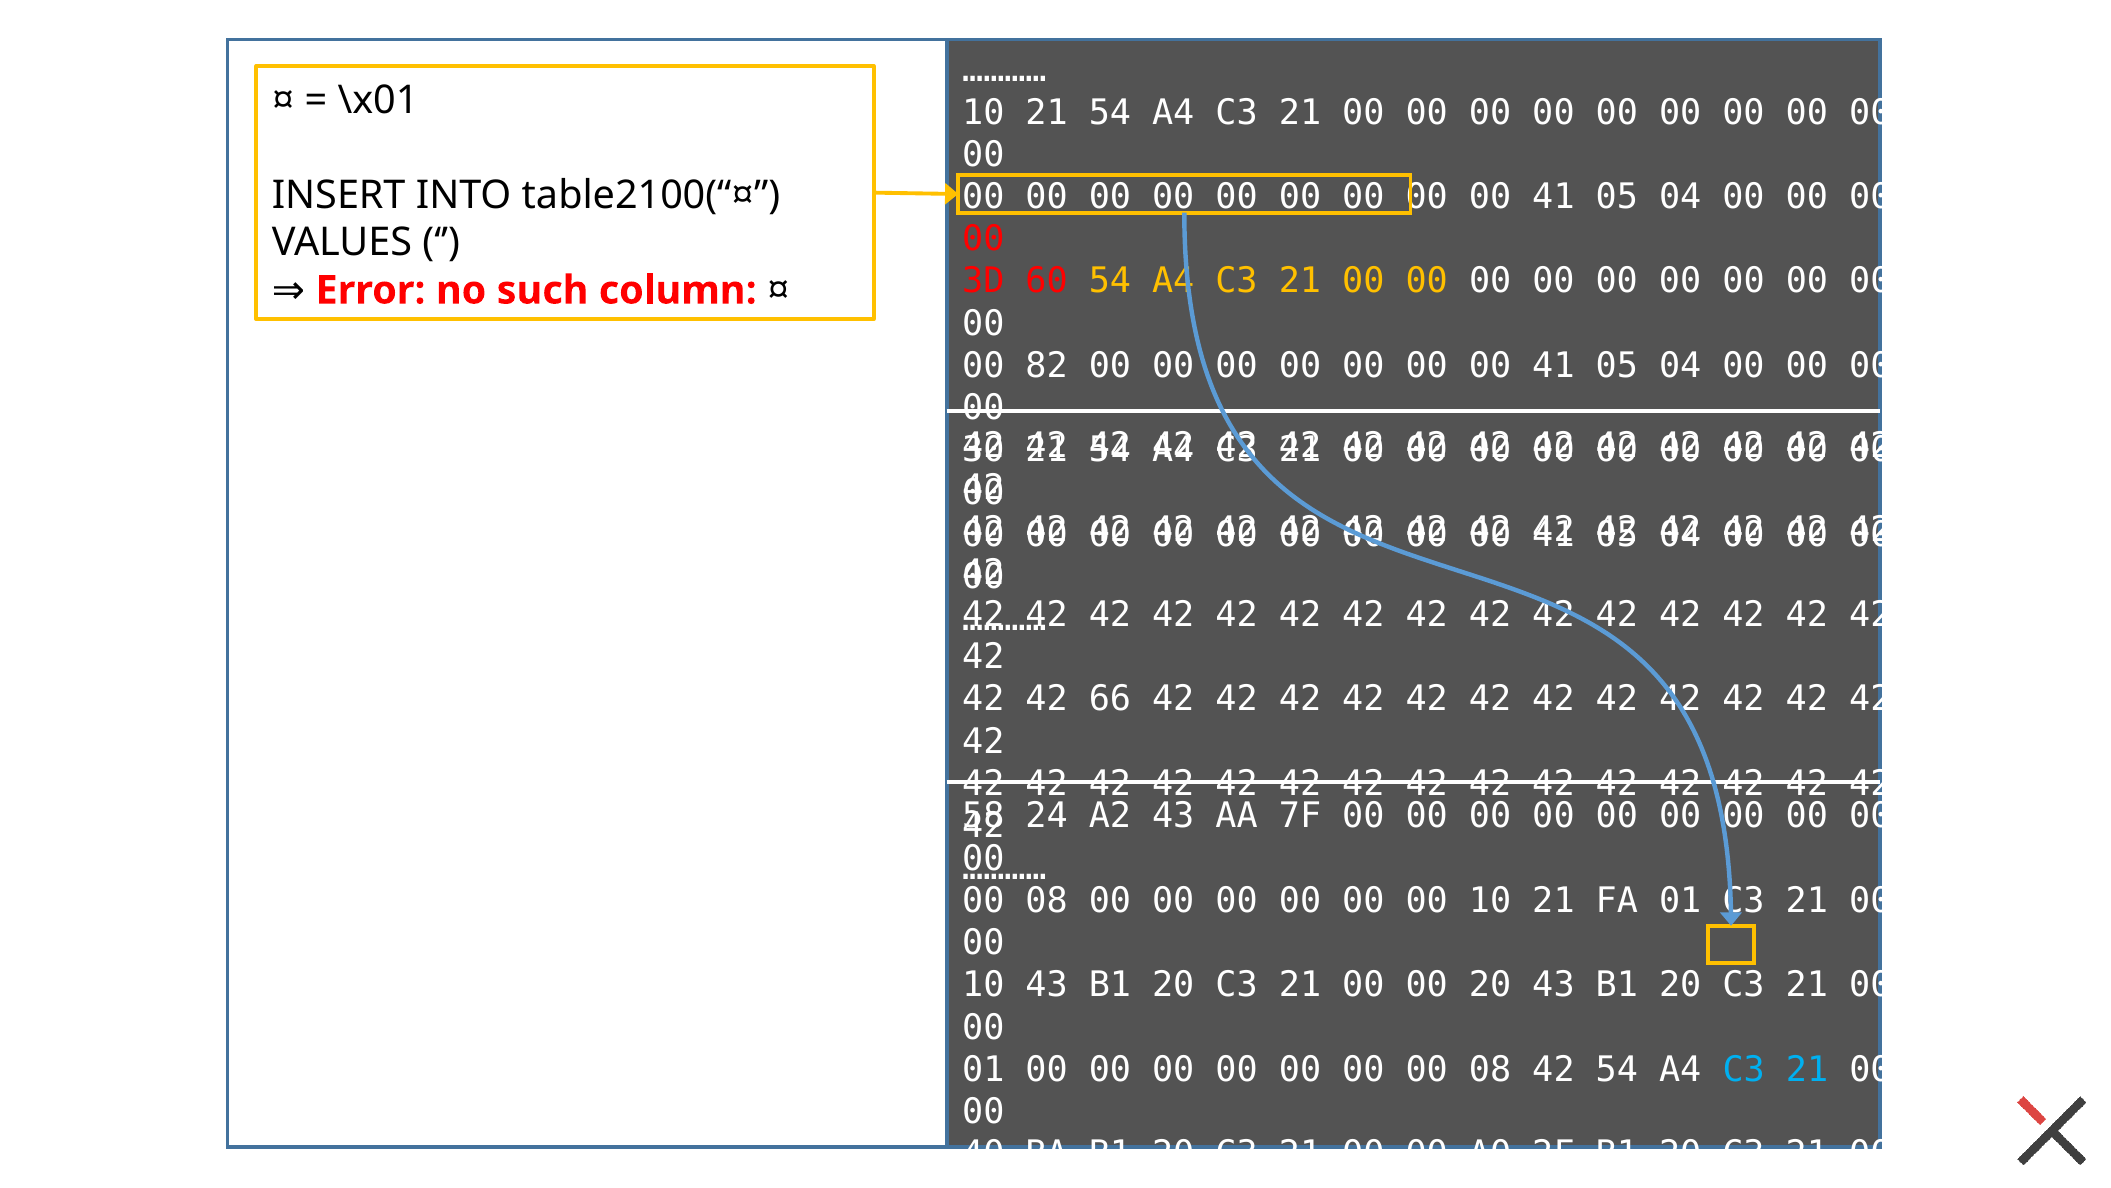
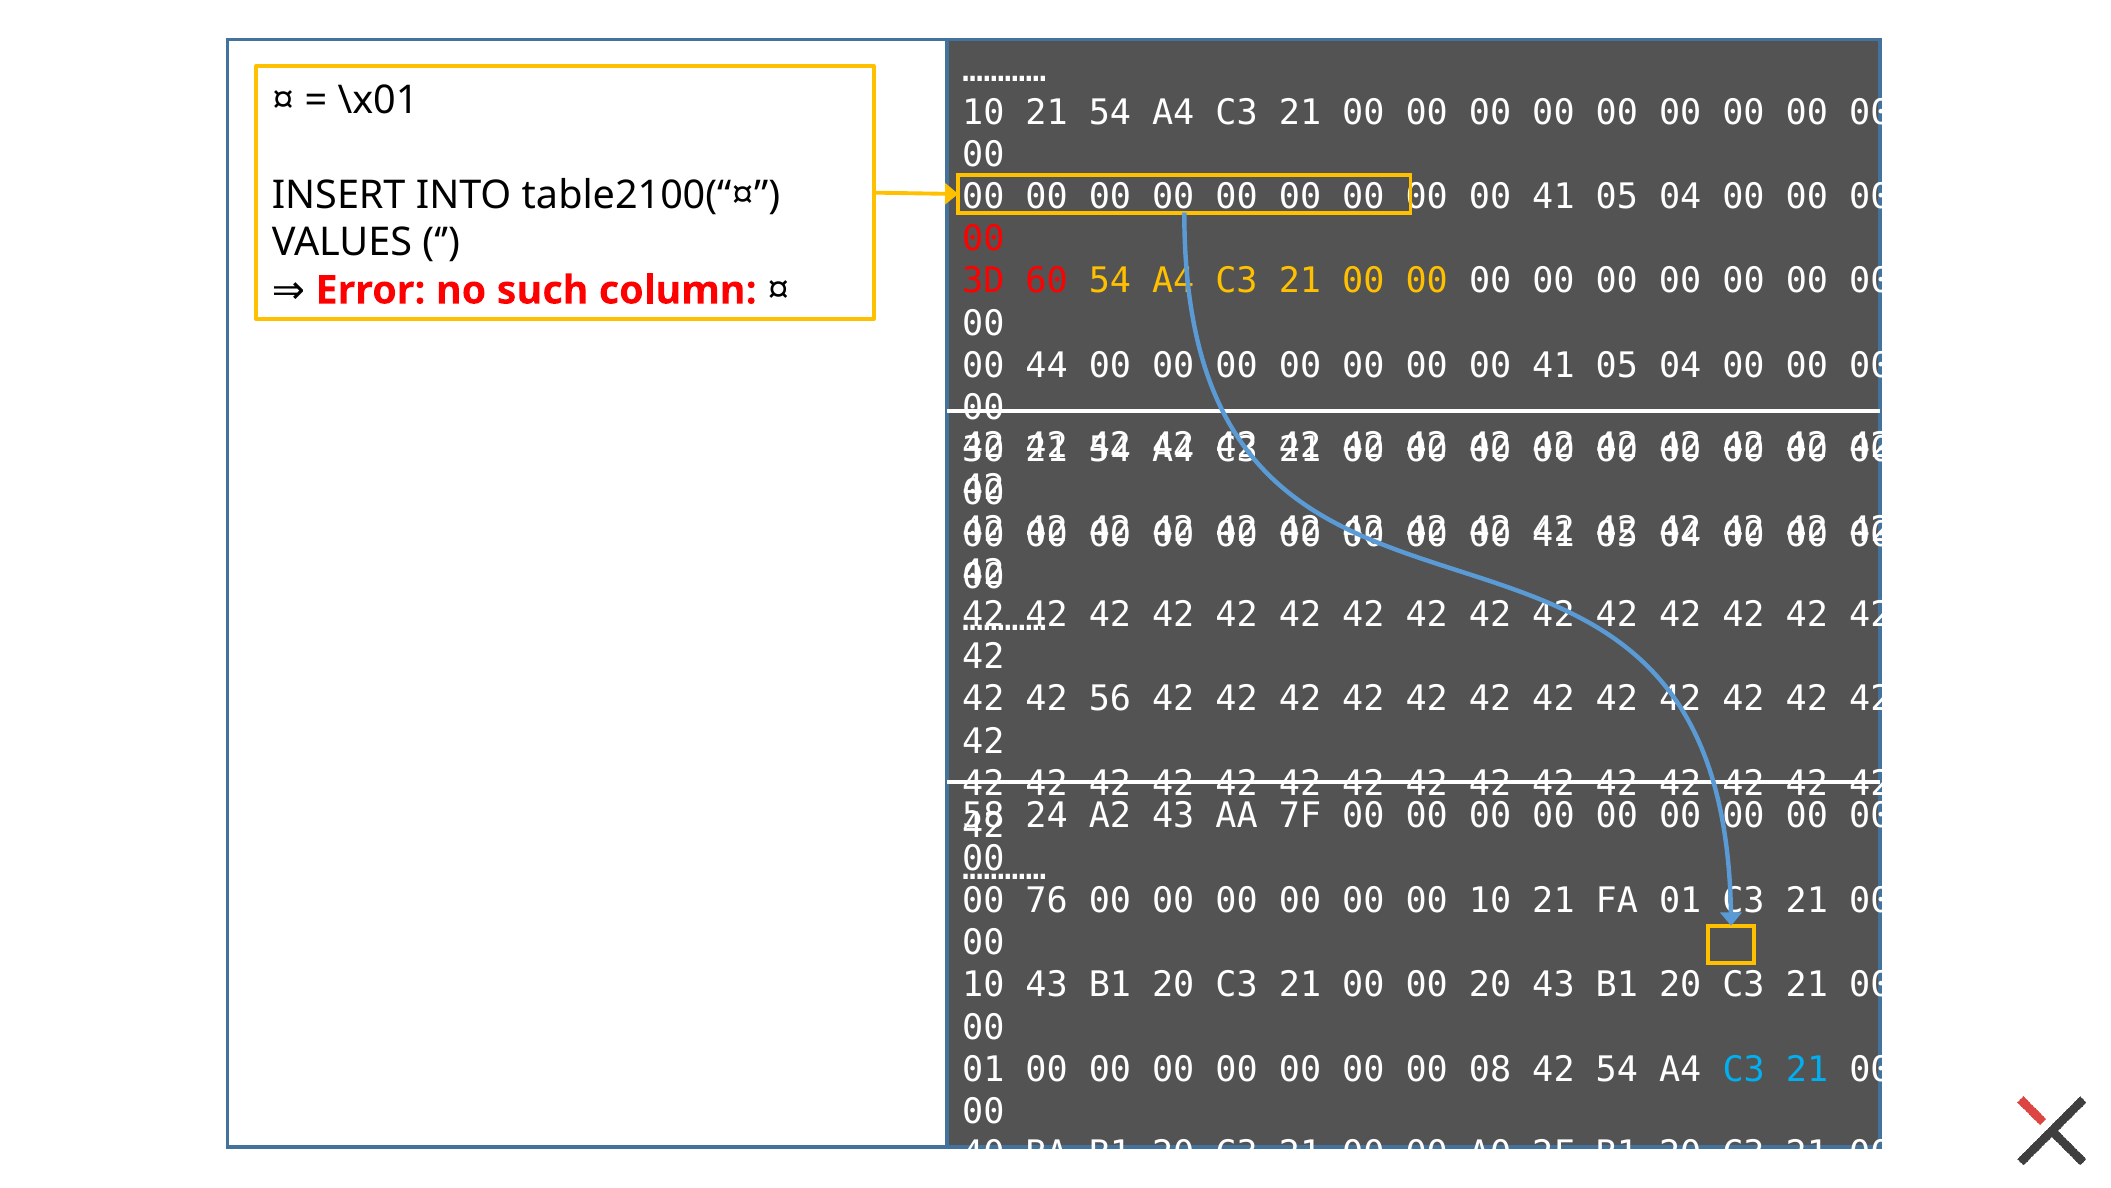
82: 82 -> 44
66: 66 -> 56
08 at (1047, 900): 08 -> 76
